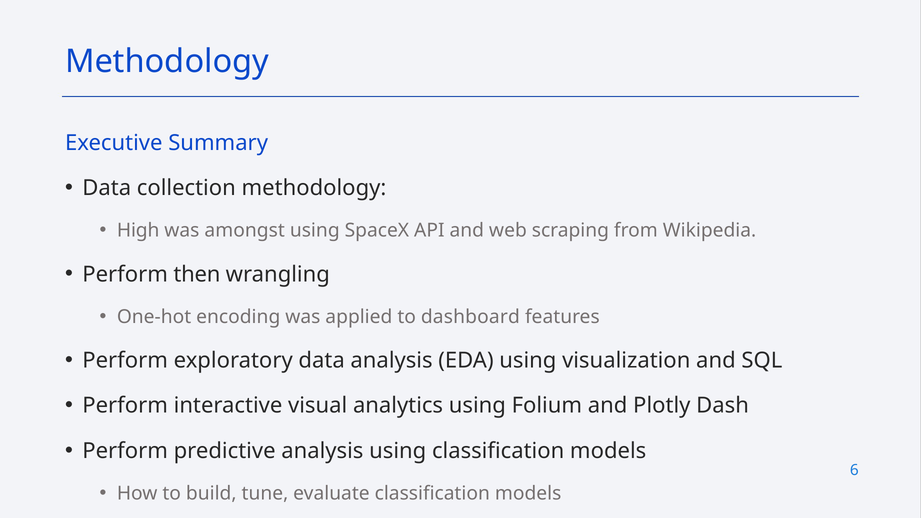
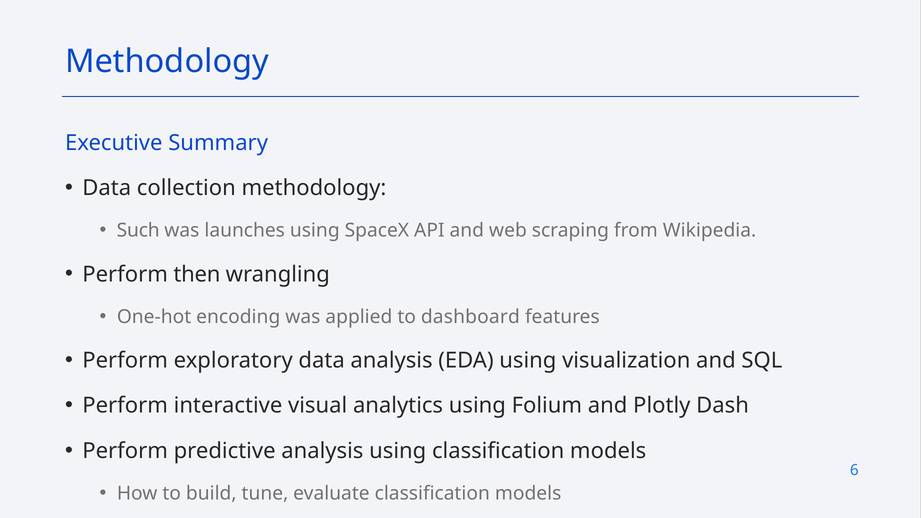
High: High -> Such
amongst: amongst -> launches
